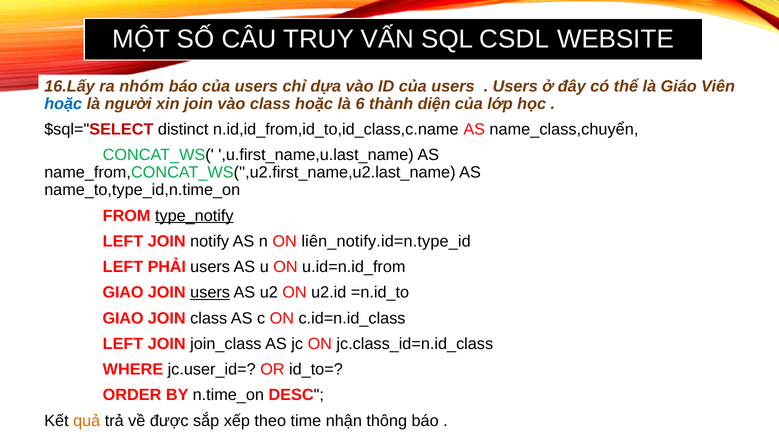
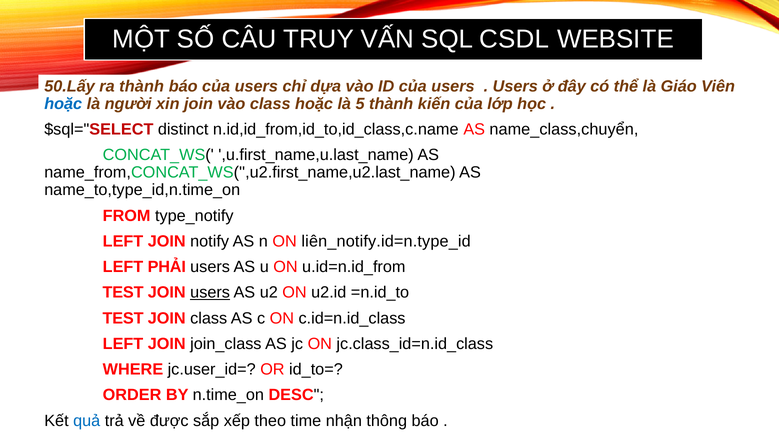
16.Lấy: 16.Lấy -> 50.Lấy
ra nhóm: nhóm -> thành
6: 6 -> 5
diện: diện -> kiến
type_notify underline: present -> none
GIAO at (123, 293): GIAO -> TEST
GIAO at (123, 318): GIAO -> TEST
quả colour: orange -> blue
